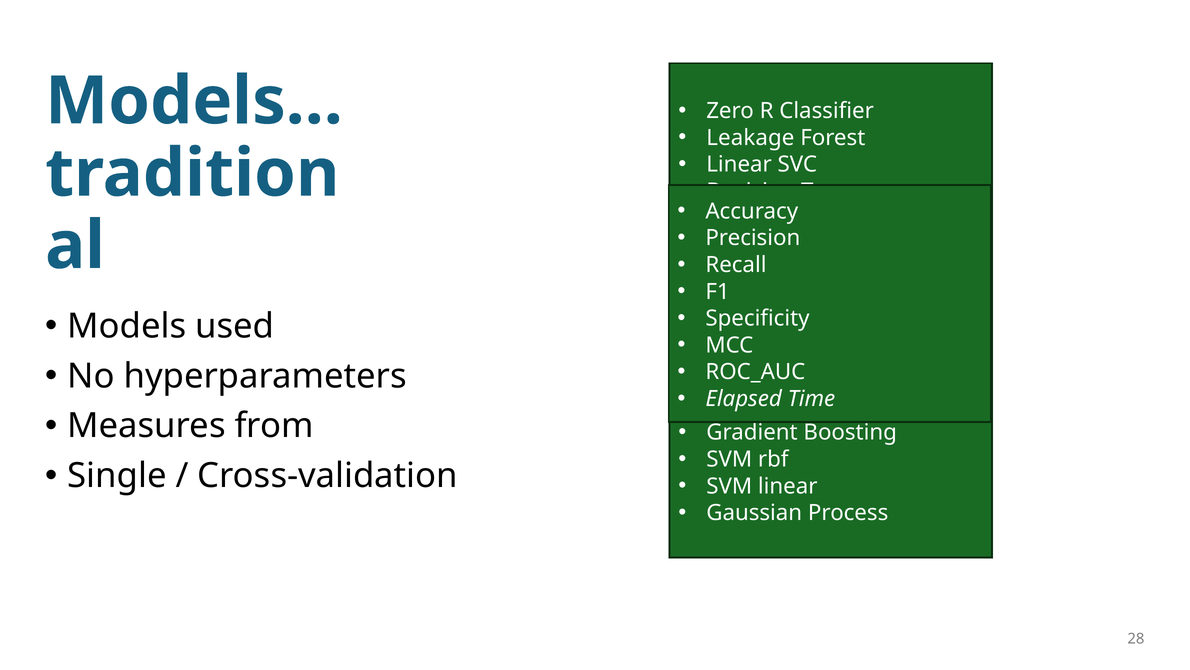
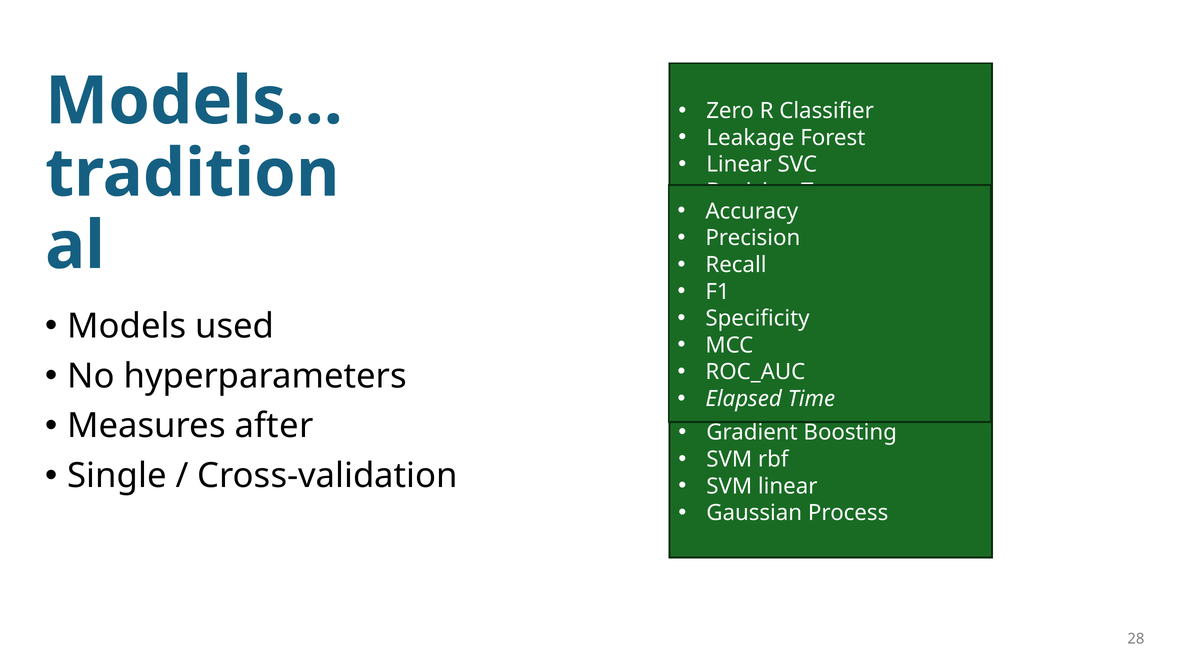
from: from -> after
